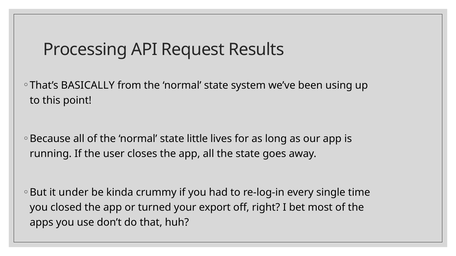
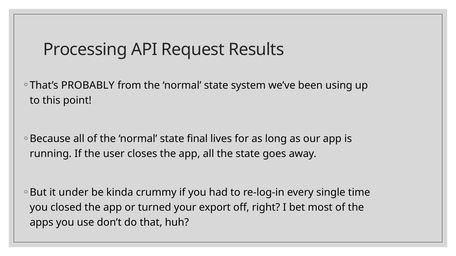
BASICALLY: BASICALLY -> PROBABLY
little: little -> final
